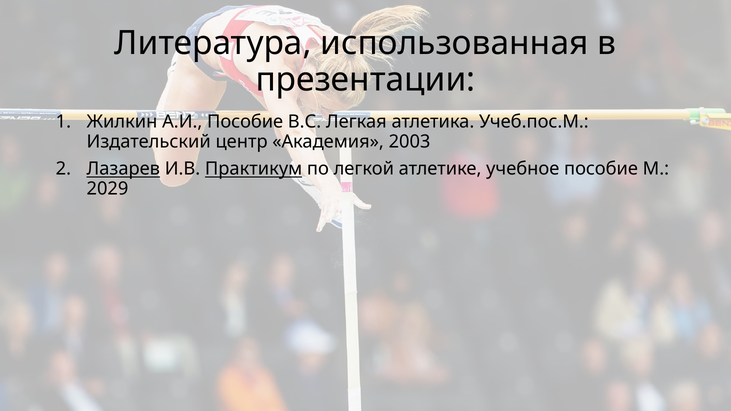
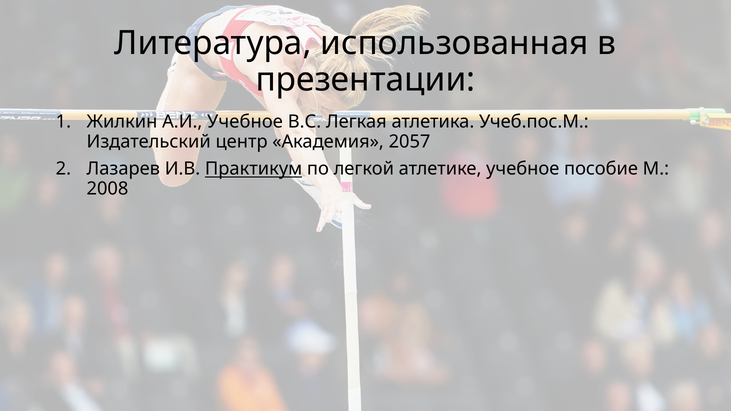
А.И Пособие: Пособие -> Учебное
2003: 2003 -> 2057
Лазарев underline: present -> none
2029: 2029 -> 2008
